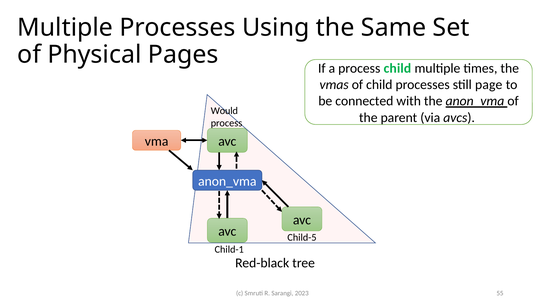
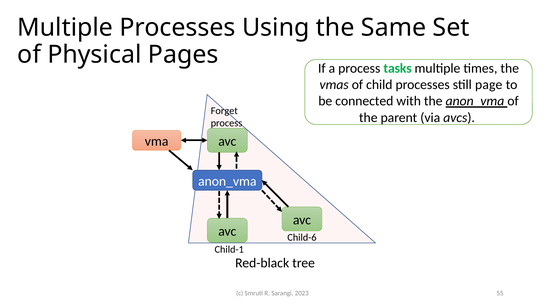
process child: child -> tasks
Would: Would -> Forget
Child-5: Child-5 -> Child-6
